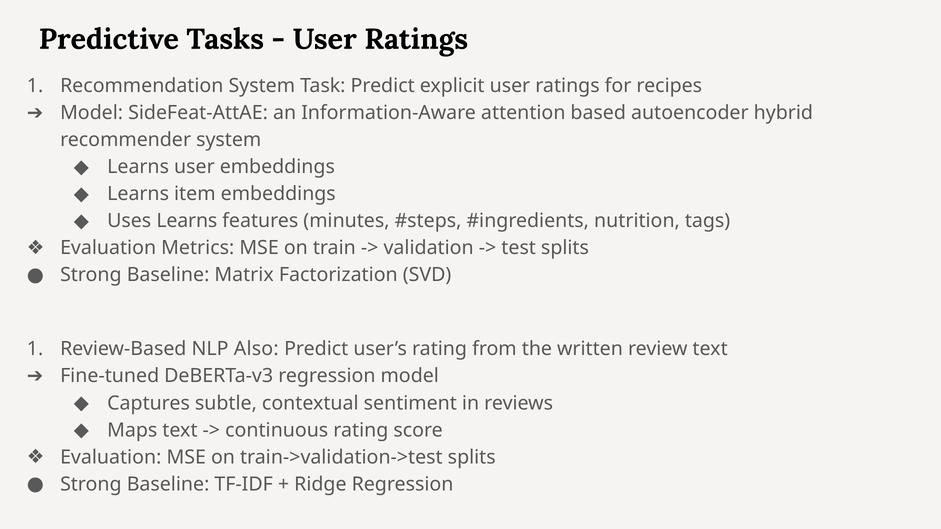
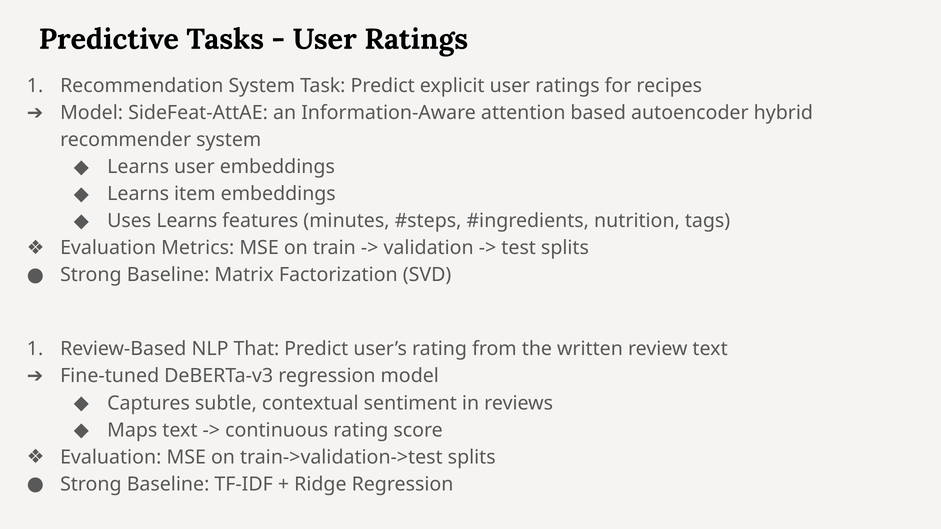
Also: Also -> That
